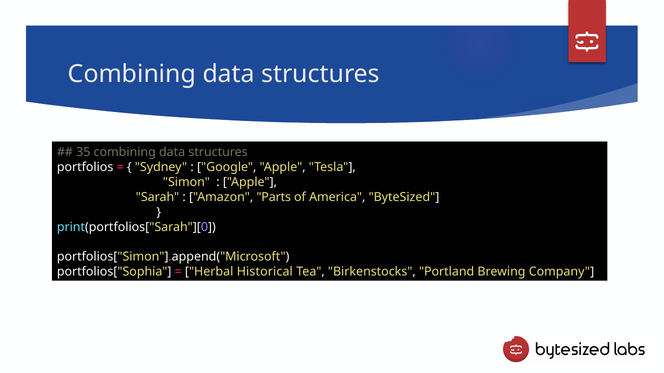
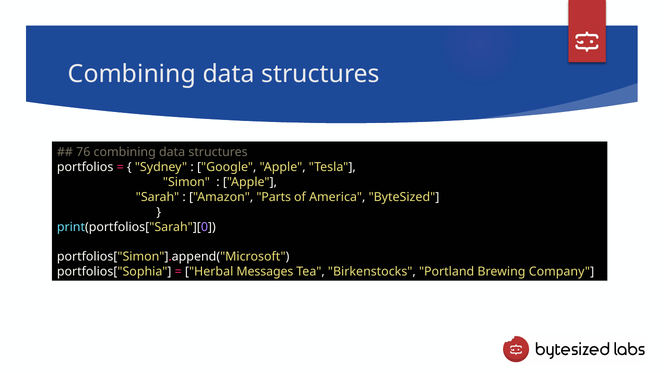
35: 35 -> 76
Historical: Historical -> Messages
